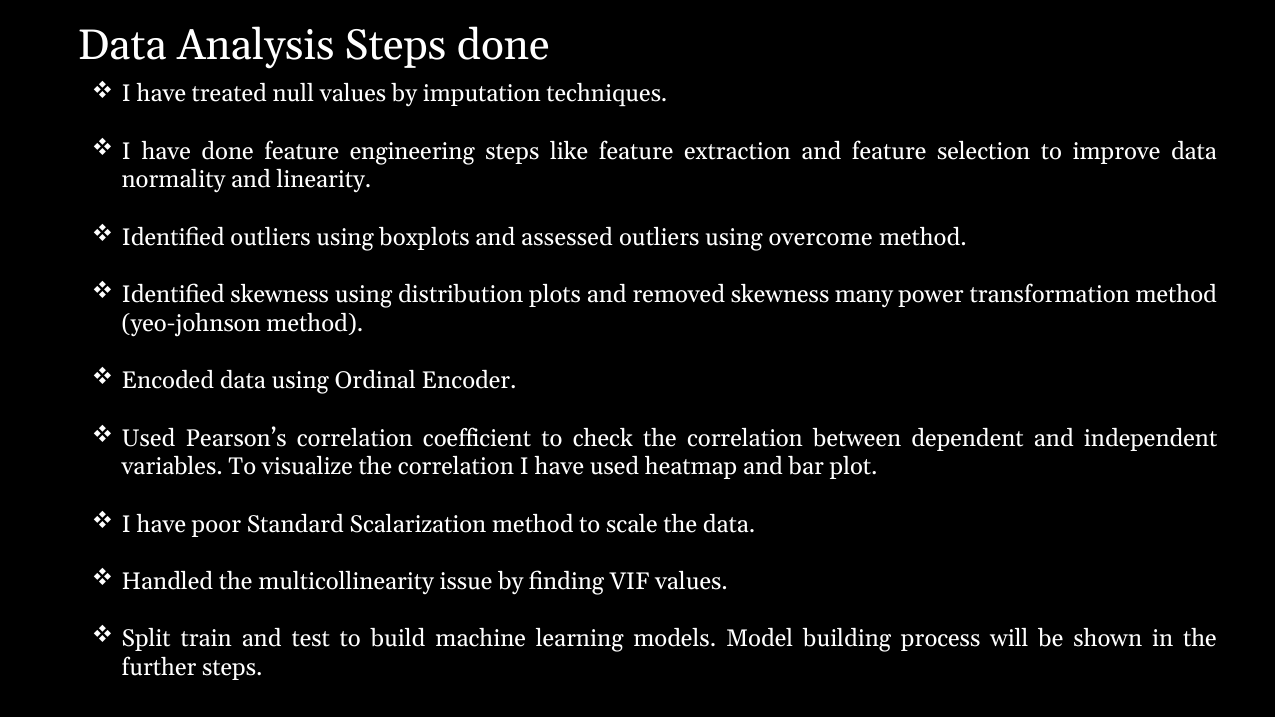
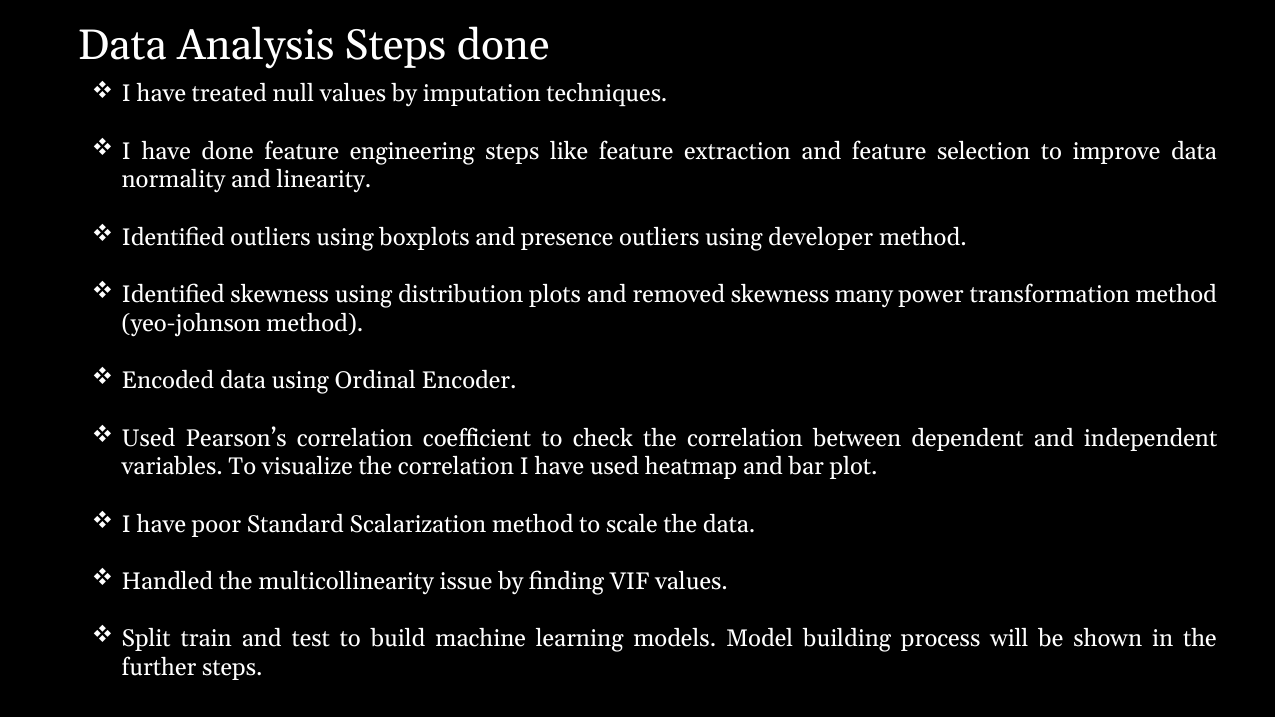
assessed: assessed -> presence
overcome: overcome -> developer
